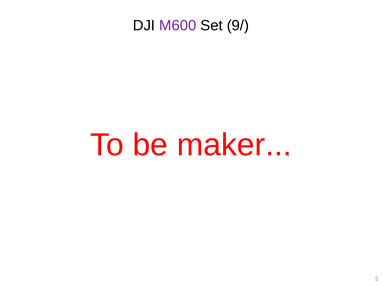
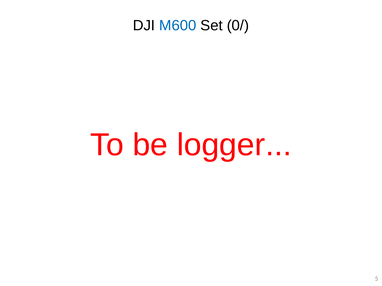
M600 colour: purple -> blue
9/: 9/ -> 0/
maker: maker -> logger
